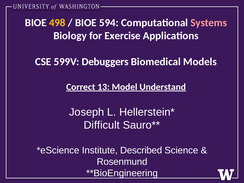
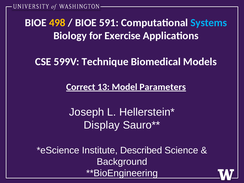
594: 594 -> 591
Systems colour: pink -> light blue
Debuggers: Debuggers -> Technique
Understand: Understand -> Parameters
Difficult: Difficult -> Display
Rosenmund: Rosenmund -> Background
